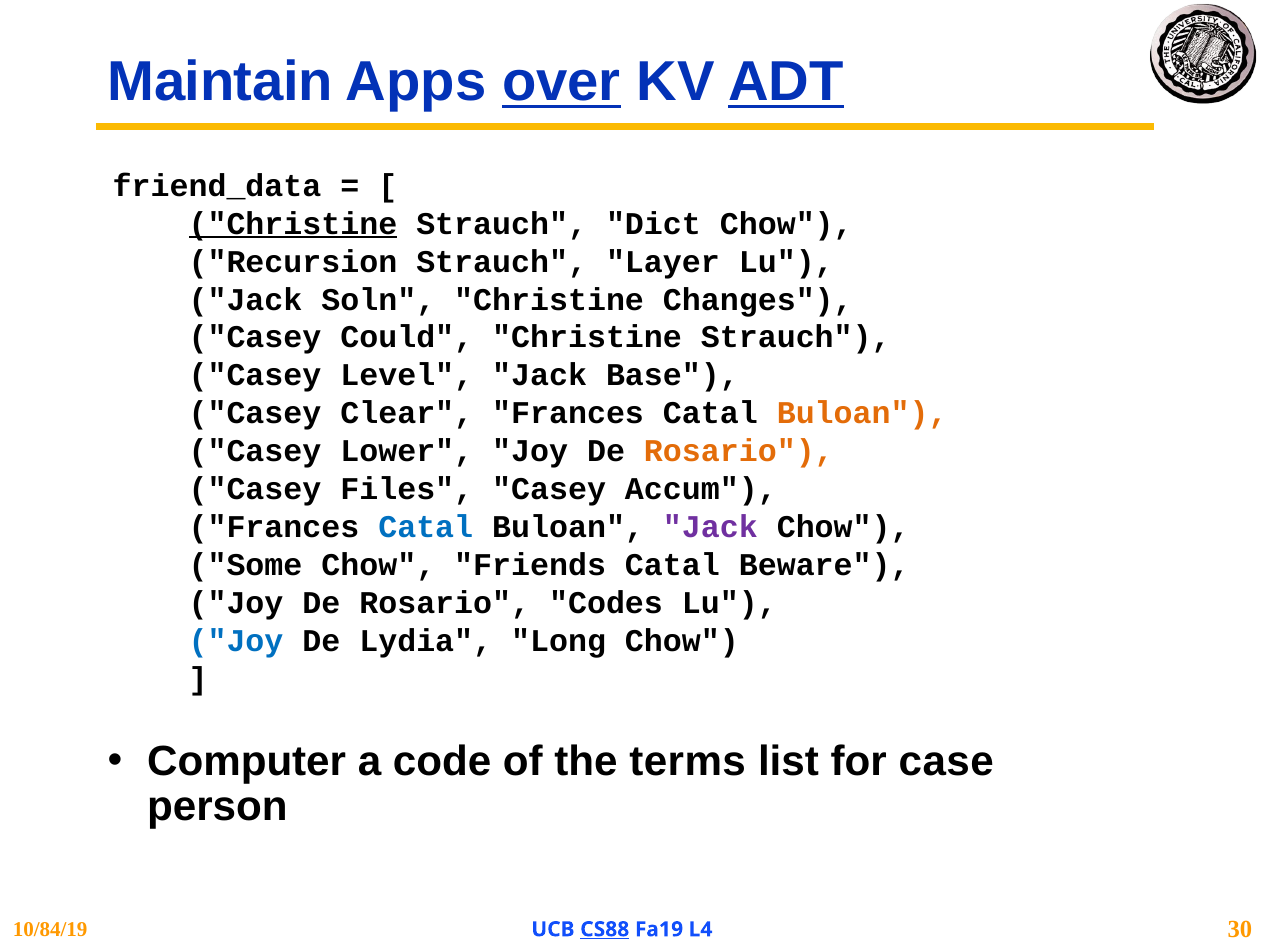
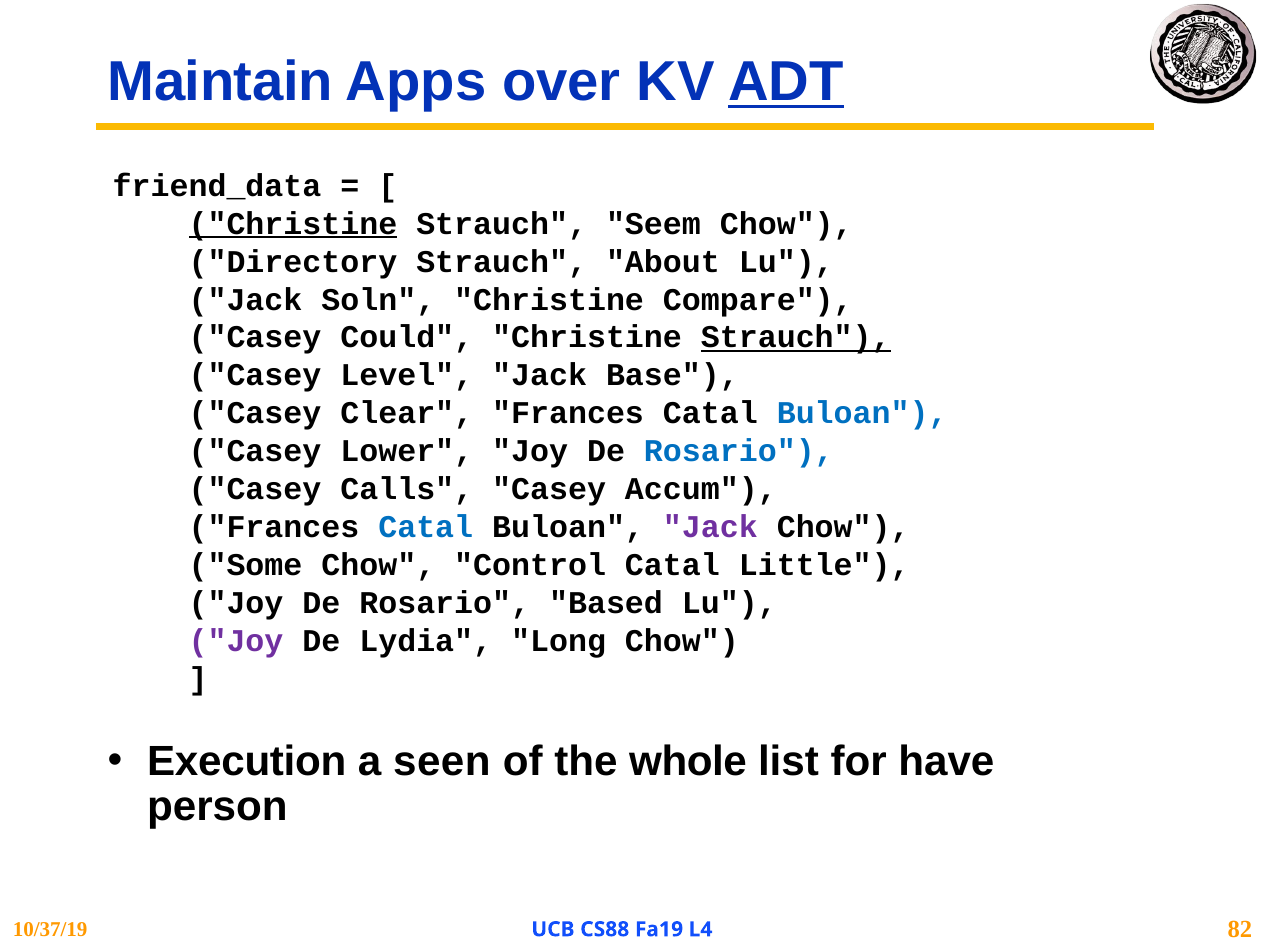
over underline: present -> none
Dict: Dict -> Seem
Recursion: Recursion -> Directory
Layer: Layer -> About
Changes: Changes -> Compare
Strauch at (796, 337) underline: none -> present
Buloan at (862, 413) colour: orange -> blue
Rosario at (739, 451) colour: orange -> blue
Files: Files -> Calls
Friends: Friends -> Control
Beware: Beware -> Little
Codes: Codes -> Based
Joy at (236, 641) colour: blue -> purple
Computer: Computer -> Execution
code: code -> seen
terms: terms -> whole
case: case -> have
10/84/19: 10/84/19 -> 10/37/19
CS88 underline: present -> none
30: 30 -> 82
